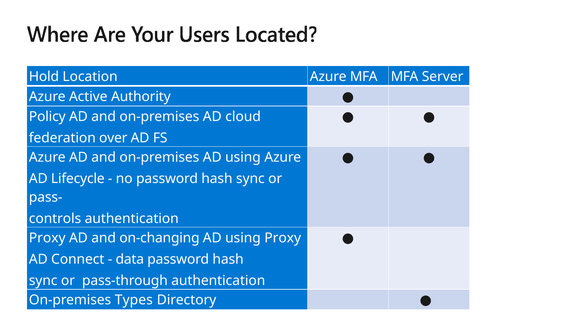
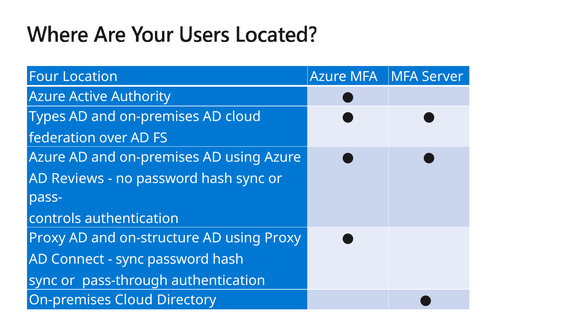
Hold: Hold -> Four
Policy: Policy -> Types
Lifecycle: Lifecycle -> Reviews
on-changing: on-changing -> on-structure
data at (130, 259): data -> sync
On-premises Types: Types -> Cloud
